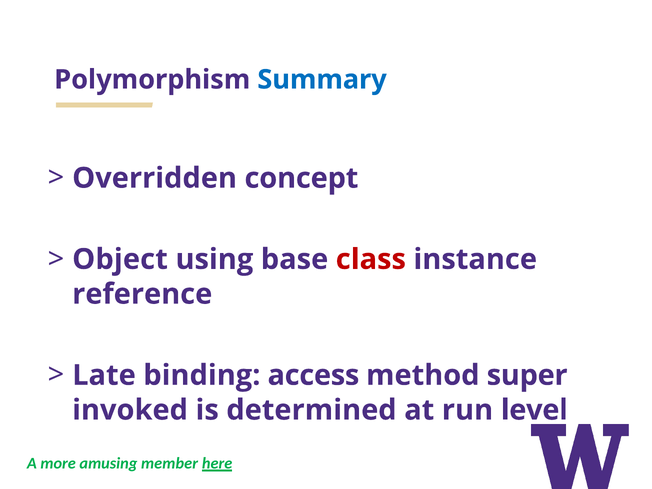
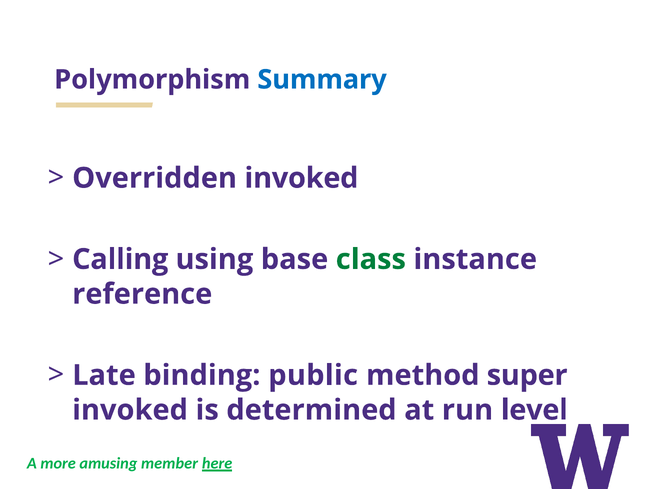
Overridden concept: concept -> invoked
Object: Object -> Calling
class colour: red -> green
access: access -> public
